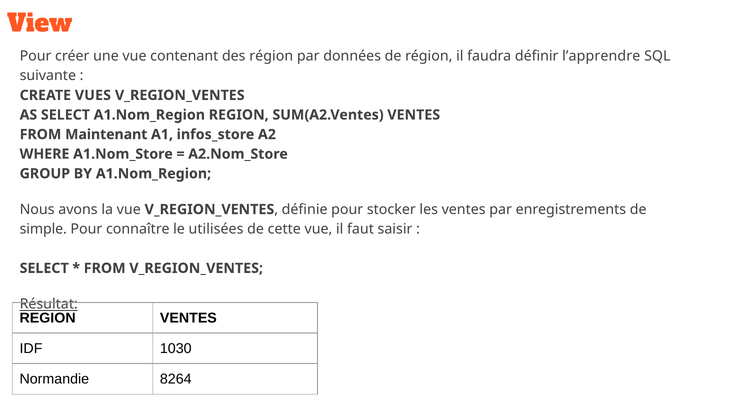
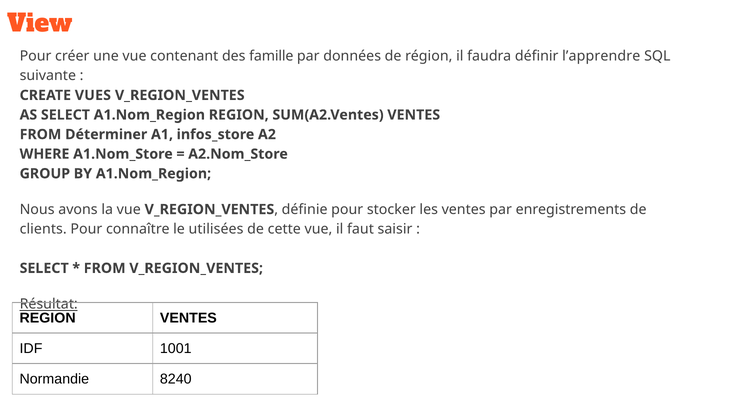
des région: région -> famille
Maintenant: Maintenant -> Déterminer
simple: simple -> clients
1030: 1030 -> 1001
8264: 8264 -> 8240
